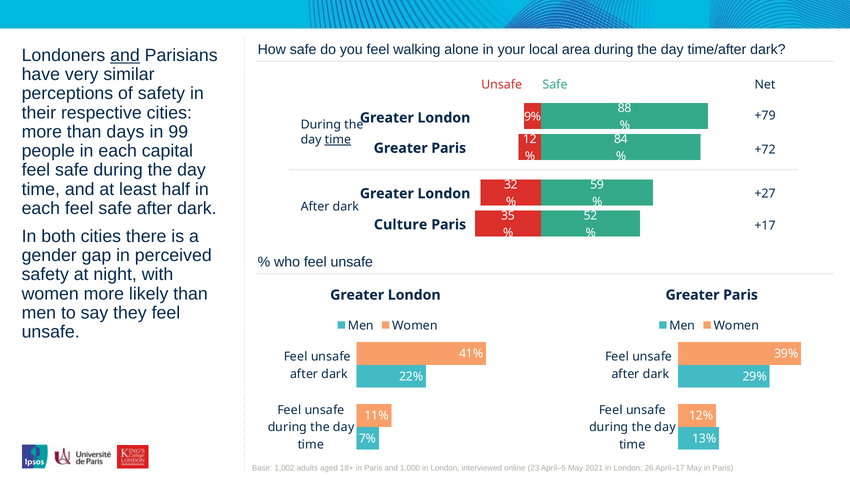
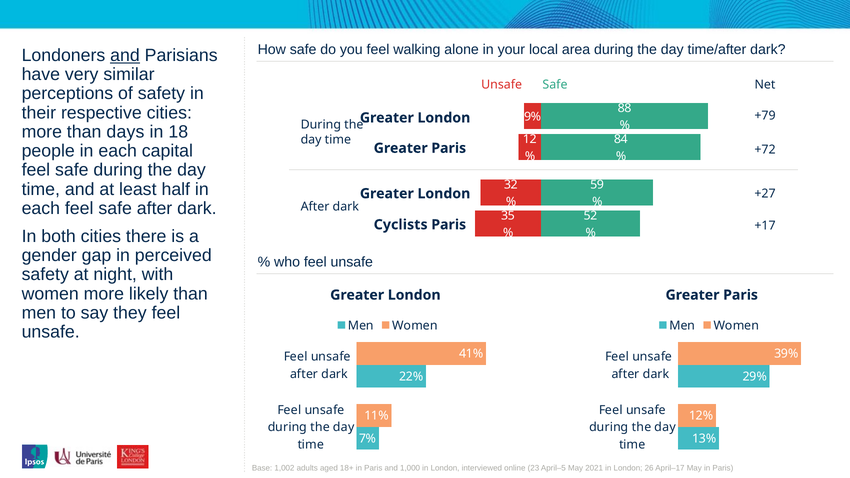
99: 99 -> 18
time at (338, 140) underline: present -> none
Culture: Culture -> Cyclists
